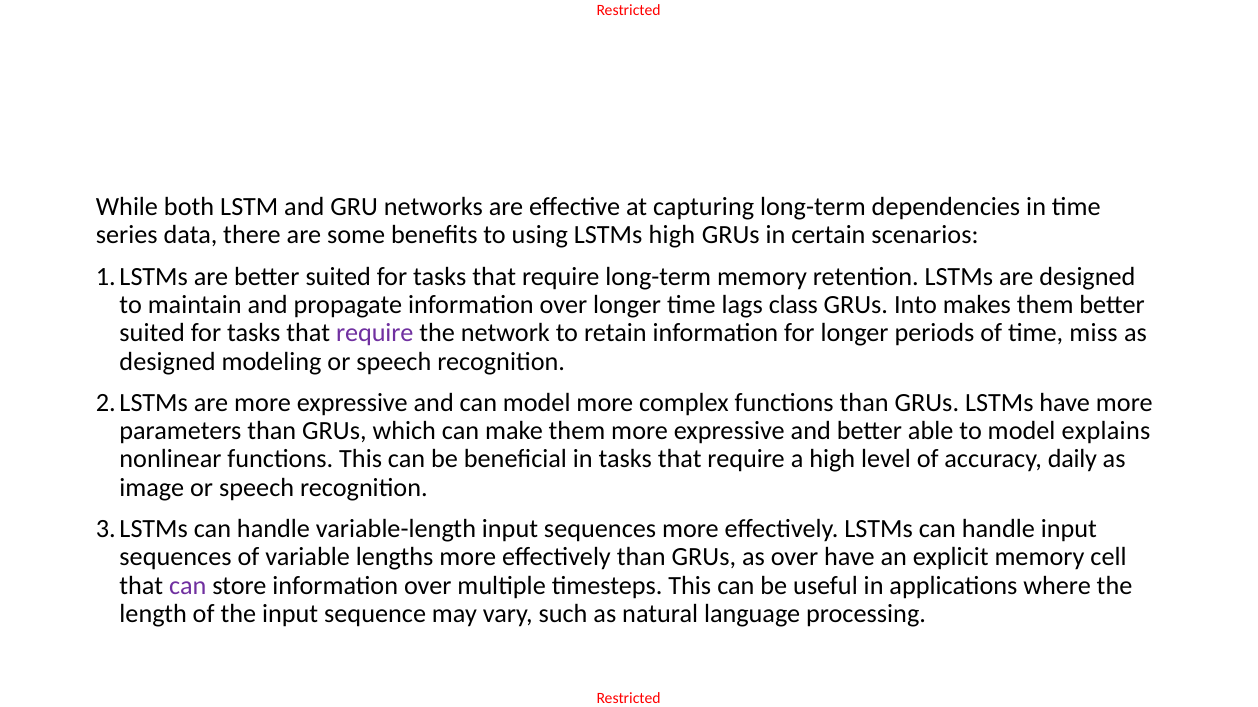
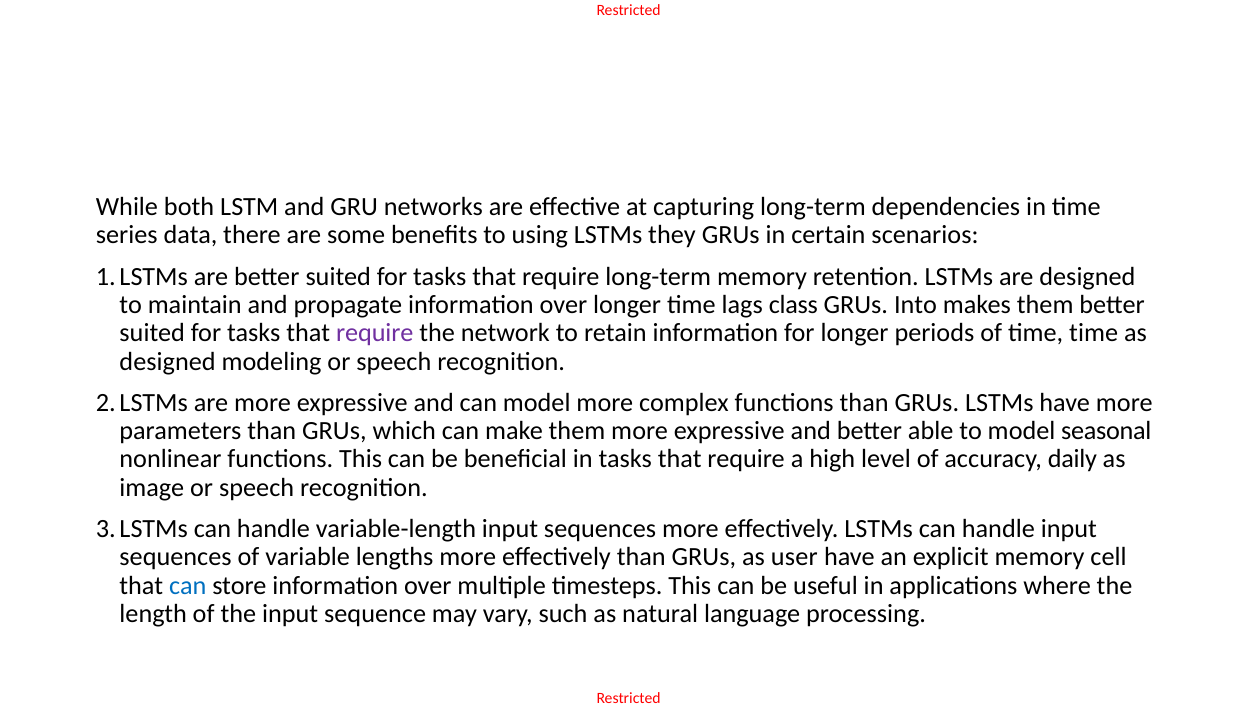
LSTMs high: high -> they
time miss: miss -> time
explains: explains -> seasonal
as over: over -> user
can at (188, 586) colour: purple -> blue
